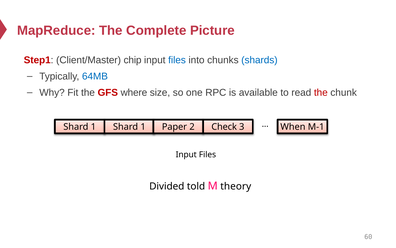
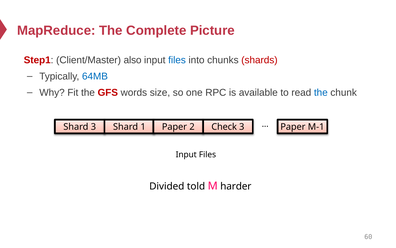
chip: chip -> also
shards colour: blue -> red
where: where -> words
the at (321, 92) colour: red -> blue
1 at (93, 127): 1 -> 3
3 When: When -> Paper
theory: theory -> harder
